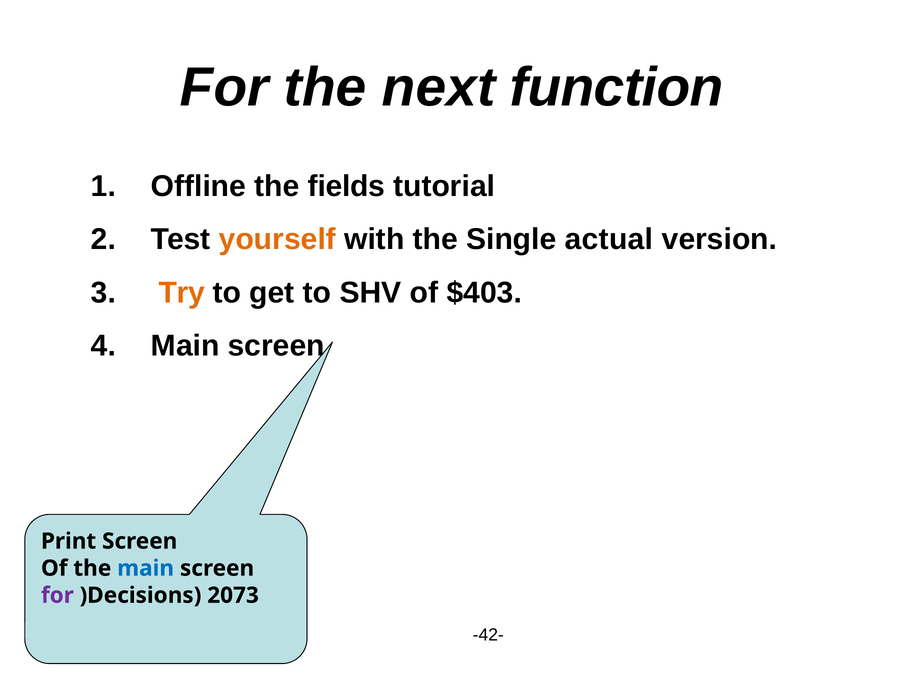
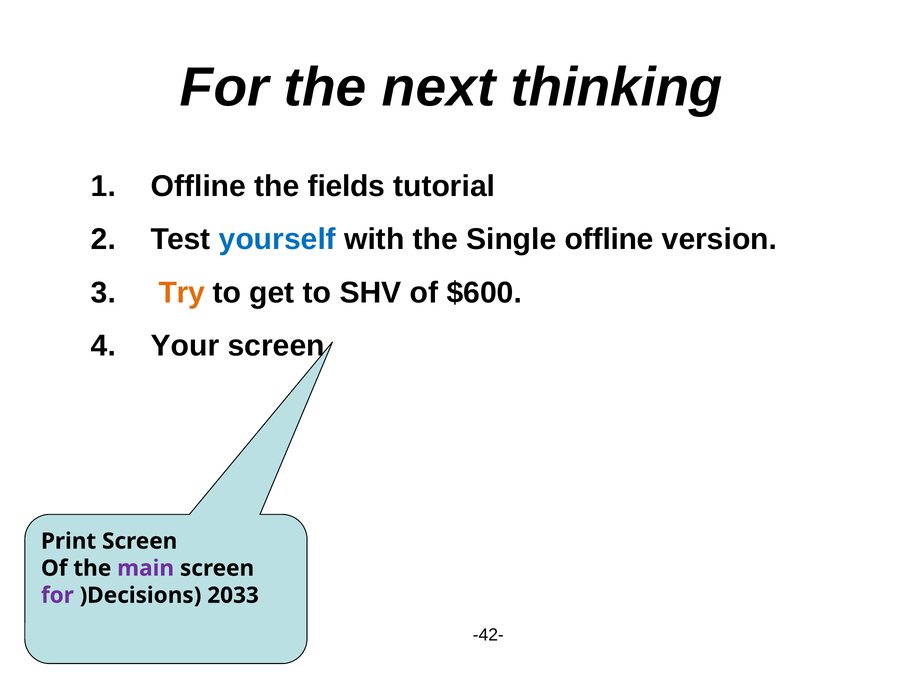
function: function -> thinking
yourself colour: orange -> blue
Single actual: actual -> offline
$403: $403 -> $600
Main at (185, 346): Main -> Your
main at (146, 568) colour: blue -> purple
2073: 2073 -> 2033
